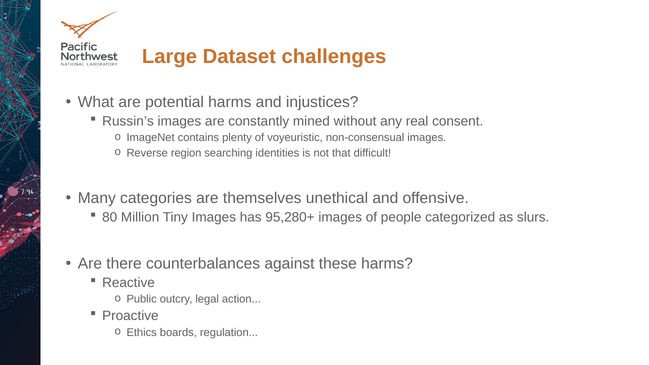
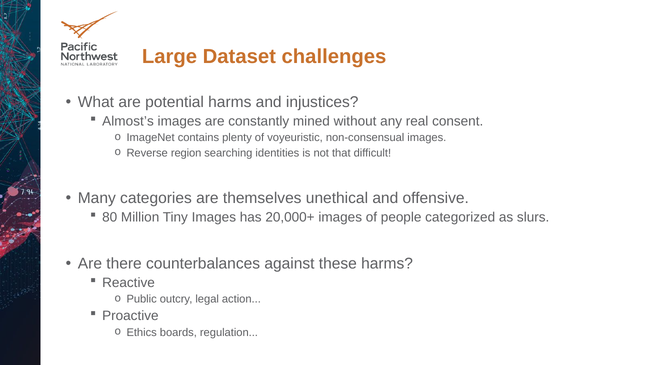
Russin’s: Russin’s -> Almost’s
95,280+: 95,280+ -> 20,000+
